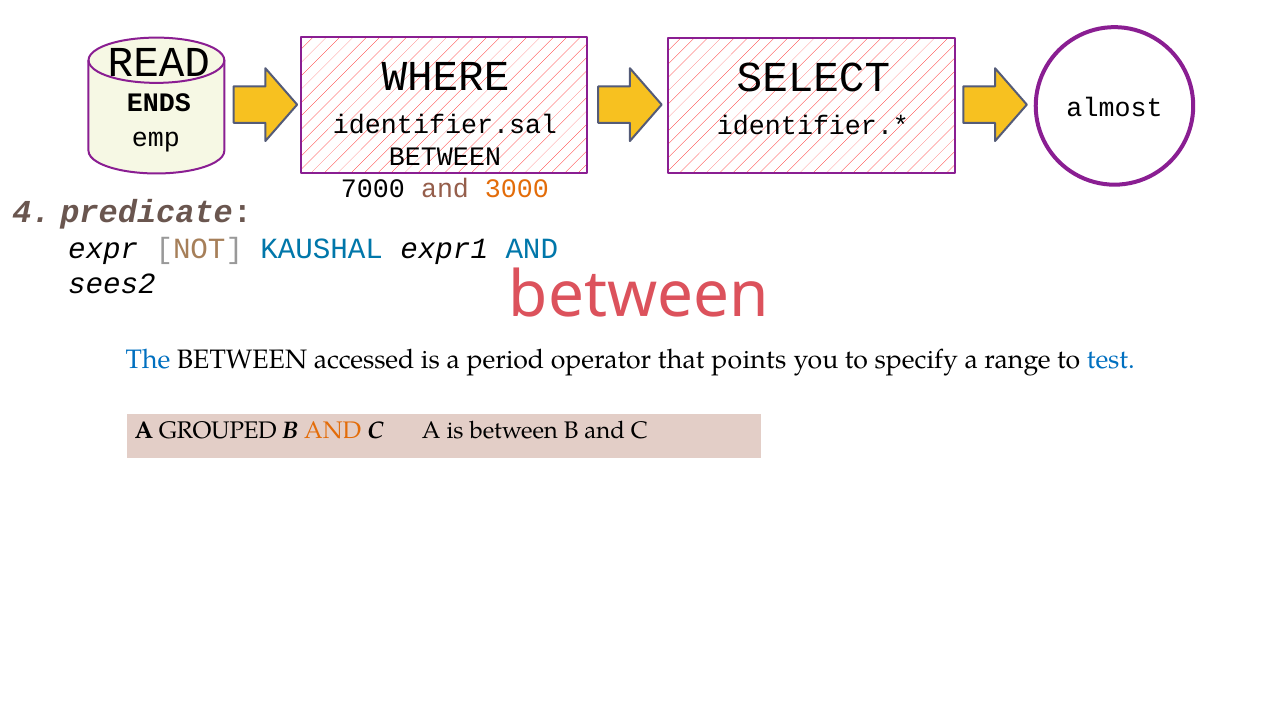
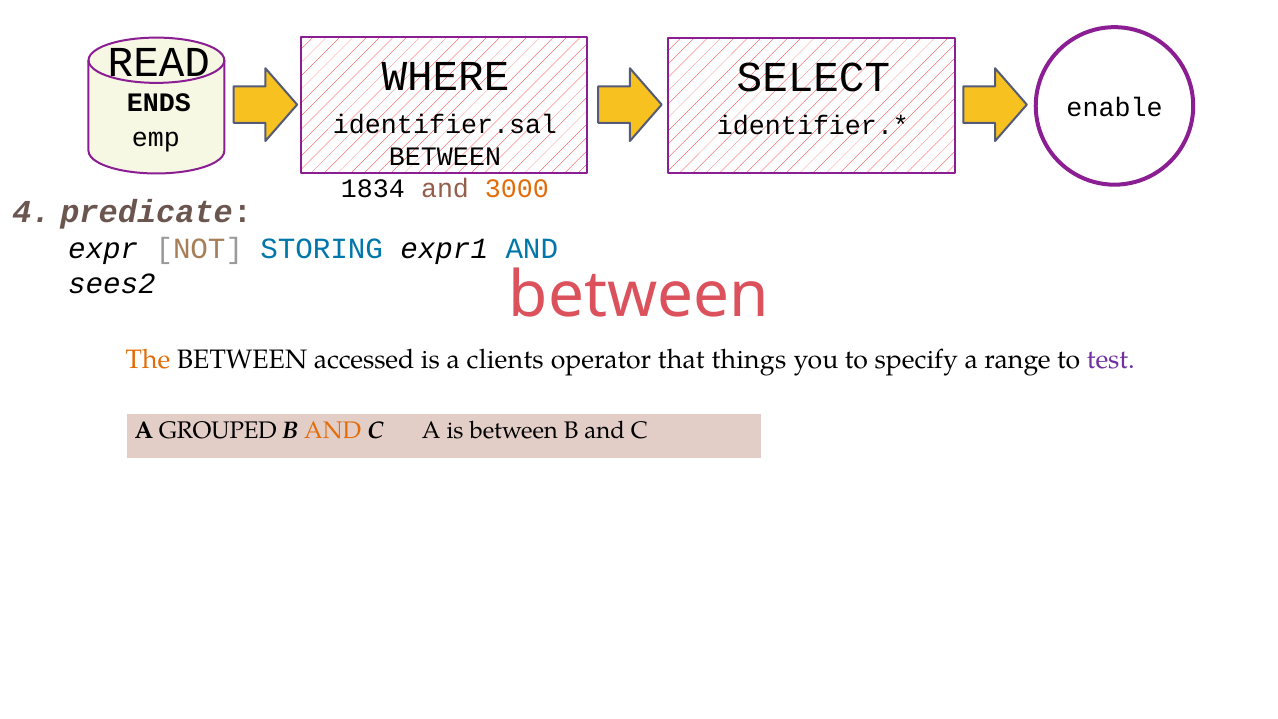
almost: almost -> enable
7000: 7000 -> 1834
KAUSHAL: KAUSHAL -> STORING
The colour: blue -> orange
period: period -> clients
points: points -> things
test colour: blue -> purple
